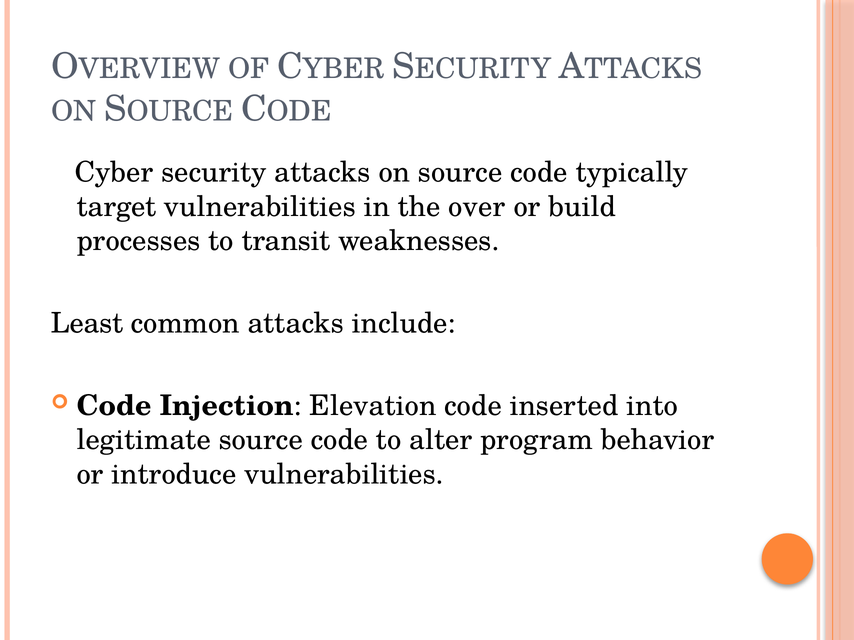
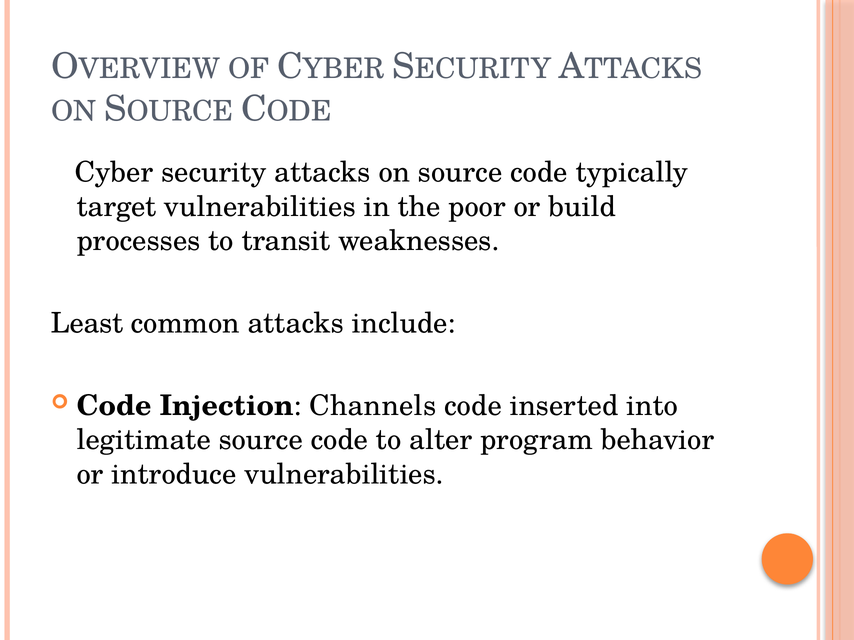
over: over -> poor
Elevation: Elevation -> Channels
